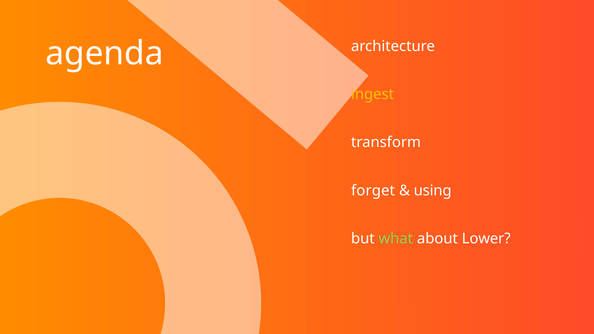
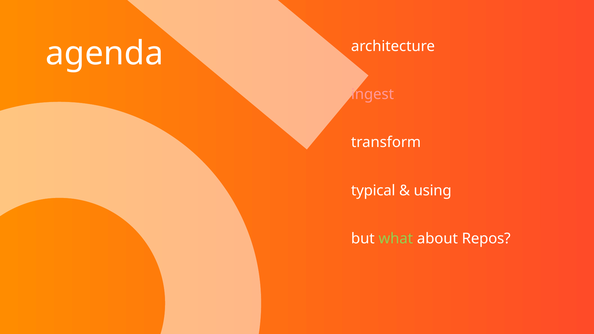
ingest colour: yellow -> pink
forget: forget -> typical
Lower: Lower -> Repos
